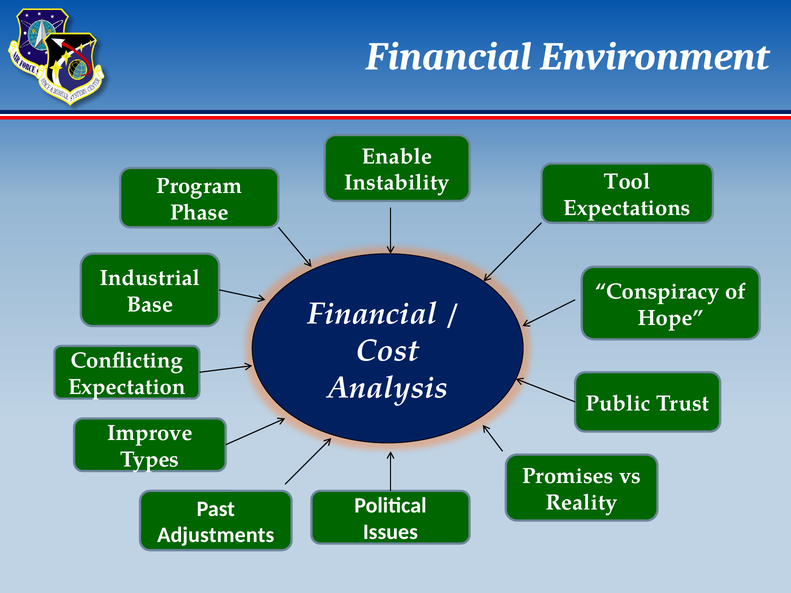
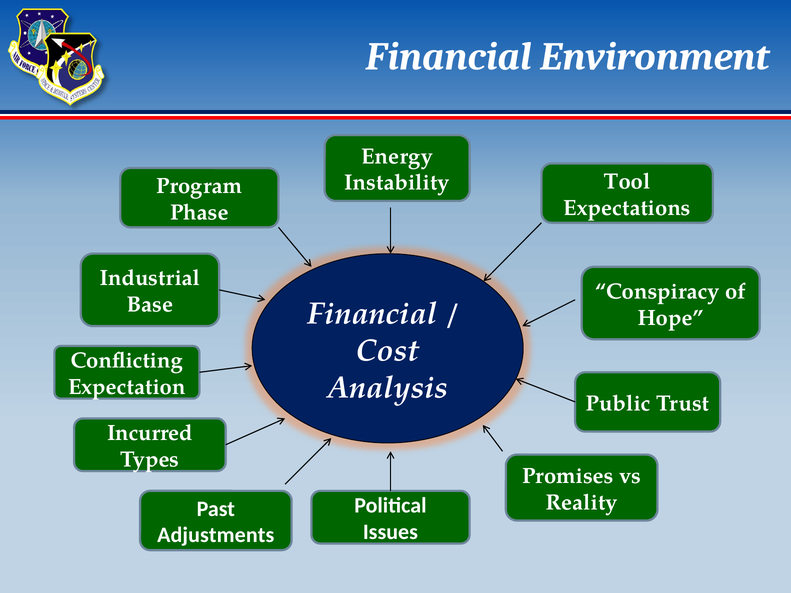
Enable: Enable -> Energy
Improve: Improve -> Incurred
